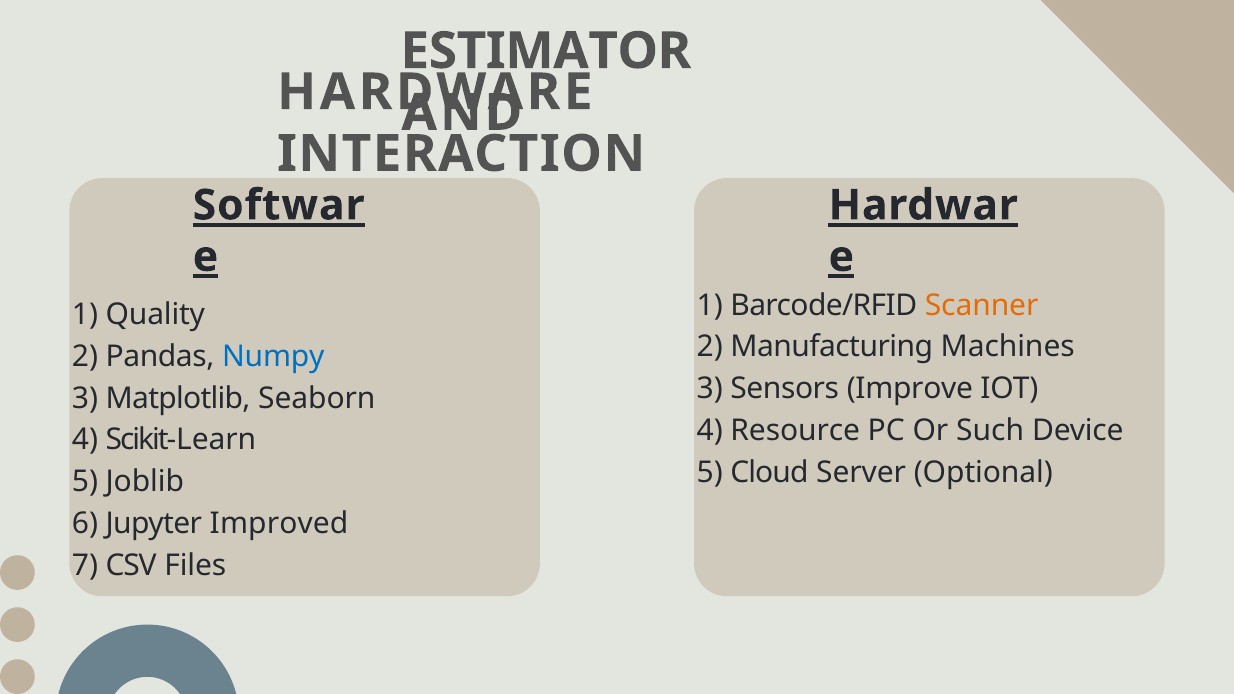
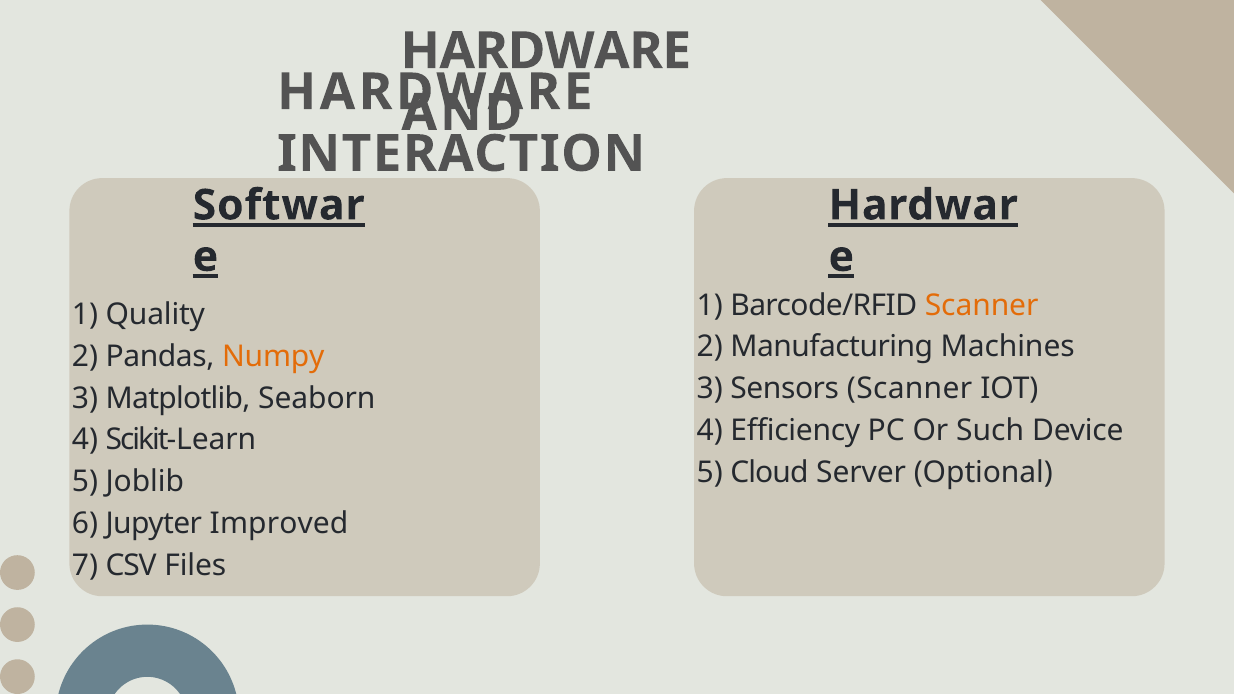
ESTIMATOR at (546, 51): ESTIMATOR -> HARDWARE
Numpy colour: blue -> orange
Sensors Improve: Improve -> Scanner
Resource: Resource -> Efficiency
